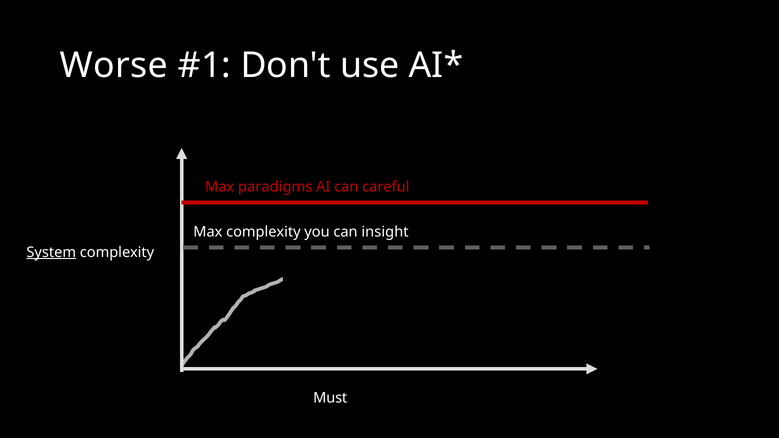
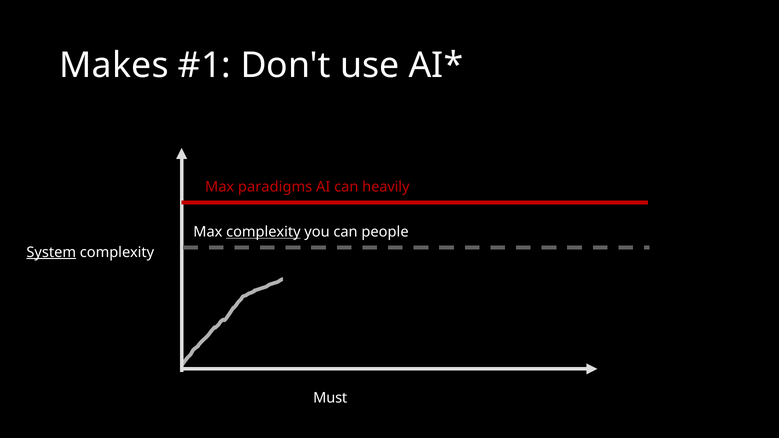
Worse: Worse -> Makes
careful: careful -> heavily
complexity at (263, 232) underline: none -> present
insight: insight -> people
